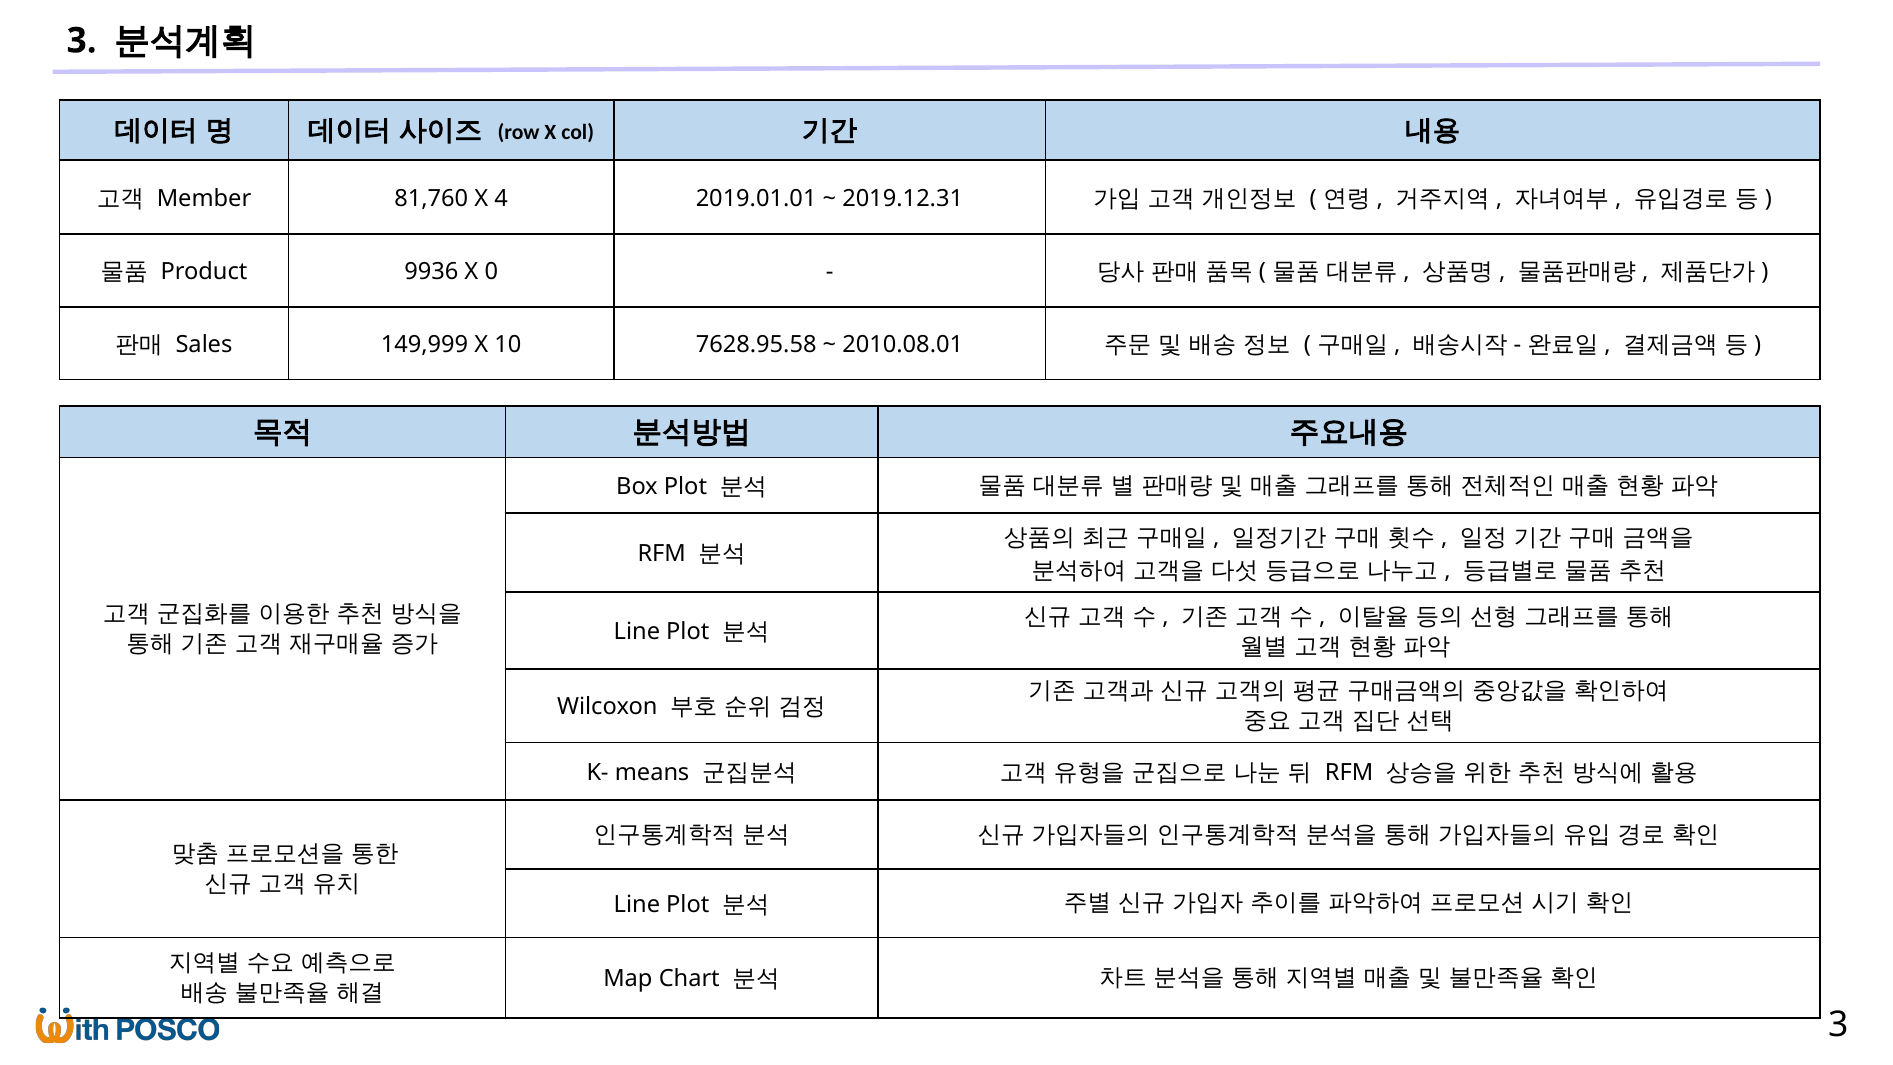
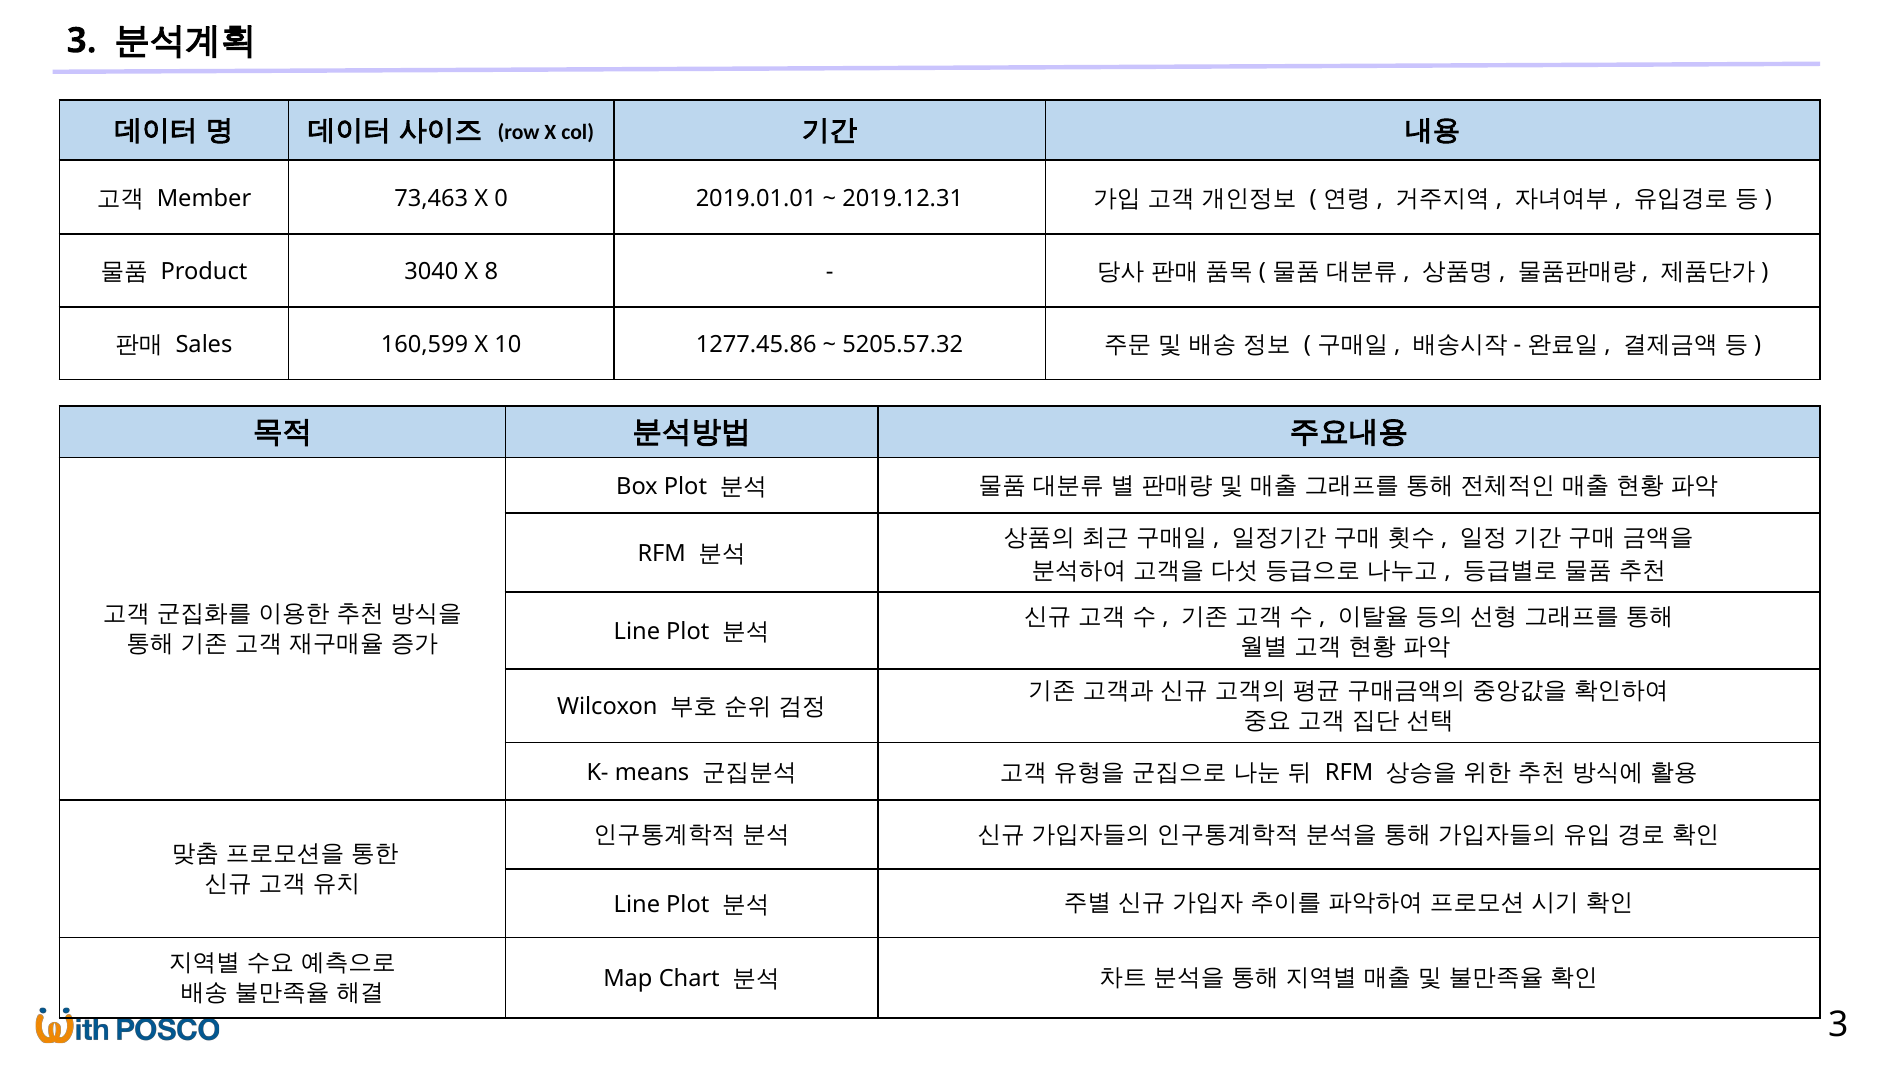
81,760: 81,760 -> 73,463
4: 4 -> 0
9936: 9936 -> 3040
0: 0 -> 8
149,999: 149,999 -> 160,599
7628.95.58: 7628.95.58 -> 1277.45.86
2010.08.01: 2010.08.01 -> 5205.57.32
